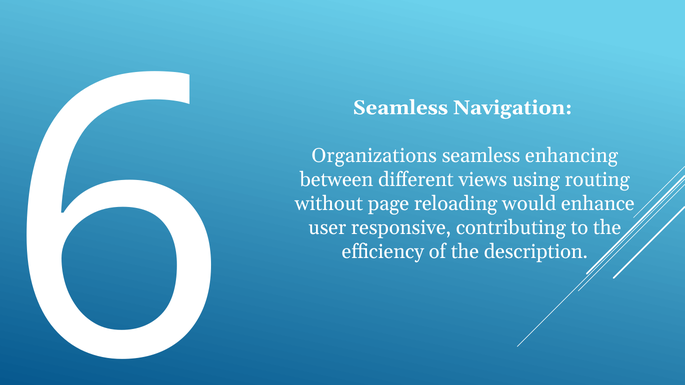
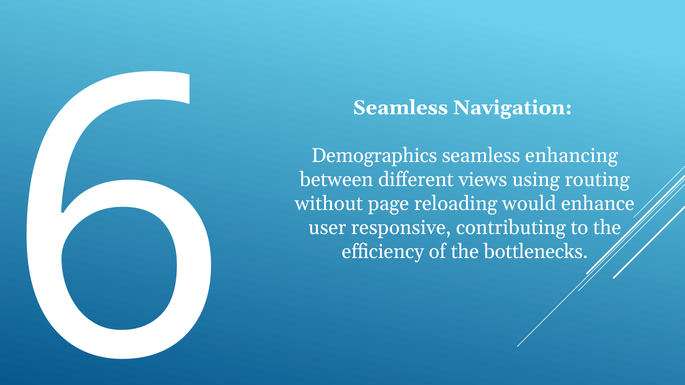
Organizations: Organizations -> Demographics
description: description -> bottlenecks
